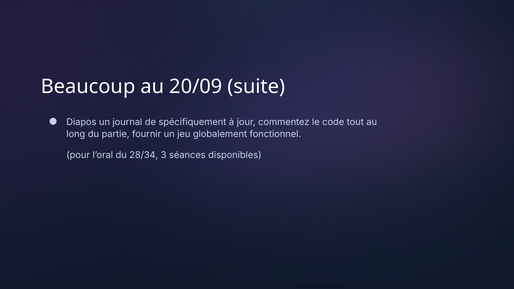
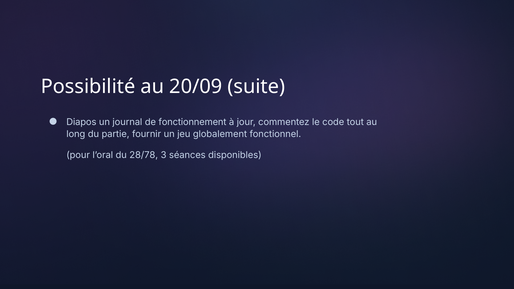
Beaucoup: Beaucoup -> Possibilité
spécifiquement: spécifiquement -> fonctionnement
28/34: 28/34 -> 28/78
